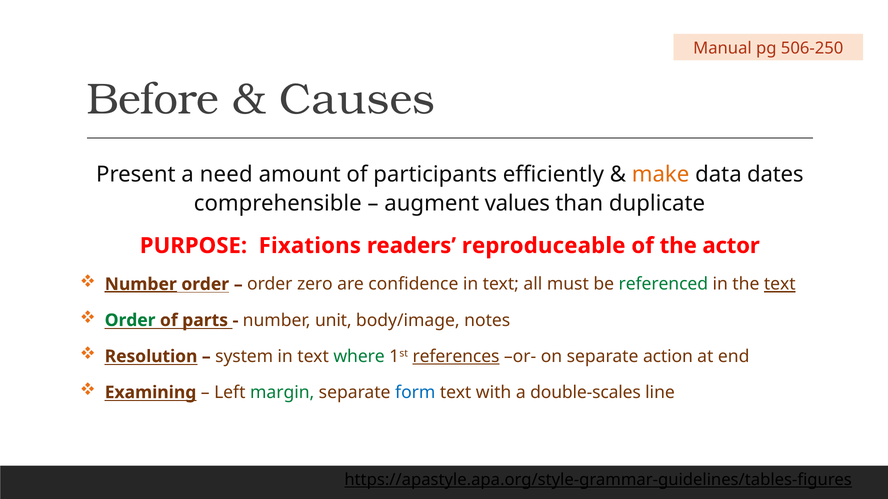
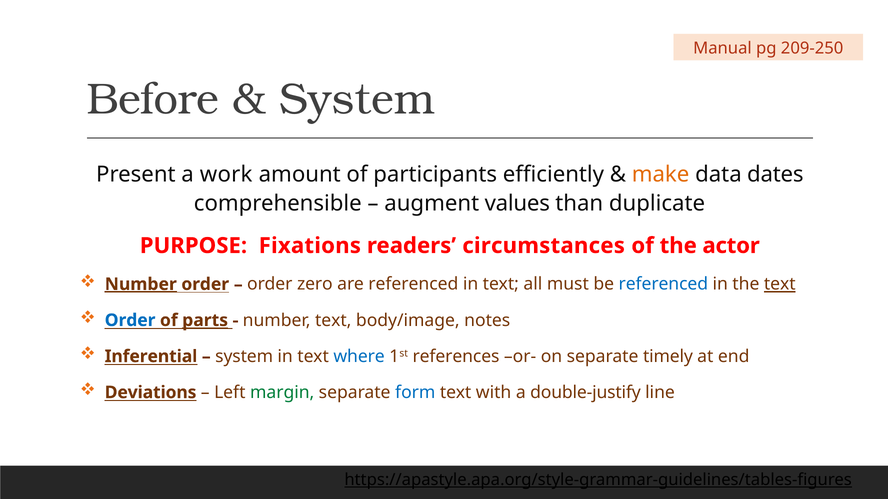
506-250: 506-250 -> 209-250
Causes at (357, 99): Causes -> System
need: need -> work
reproduceable: reproduceable -> circumstances
are confidence: confidence -> referenced
referenced at (663, 284) colour: green -> blue
Order at (130, 321) colour: green -> blue
parts underline: none -> present
number unit: unit -> text
Resolution: Resolution -> Inferential
where colour: green -> blue
references underline: present -> none
action: action -> timely
Examining: Examining -> Deviations
double-scales: double-scales -> double-justify
